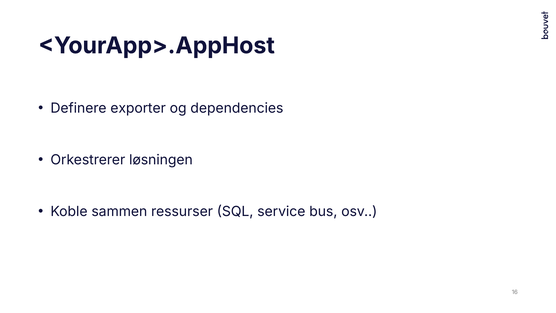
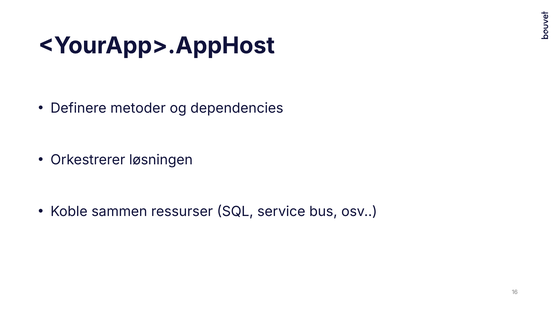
exporter: exporter -> metoder
